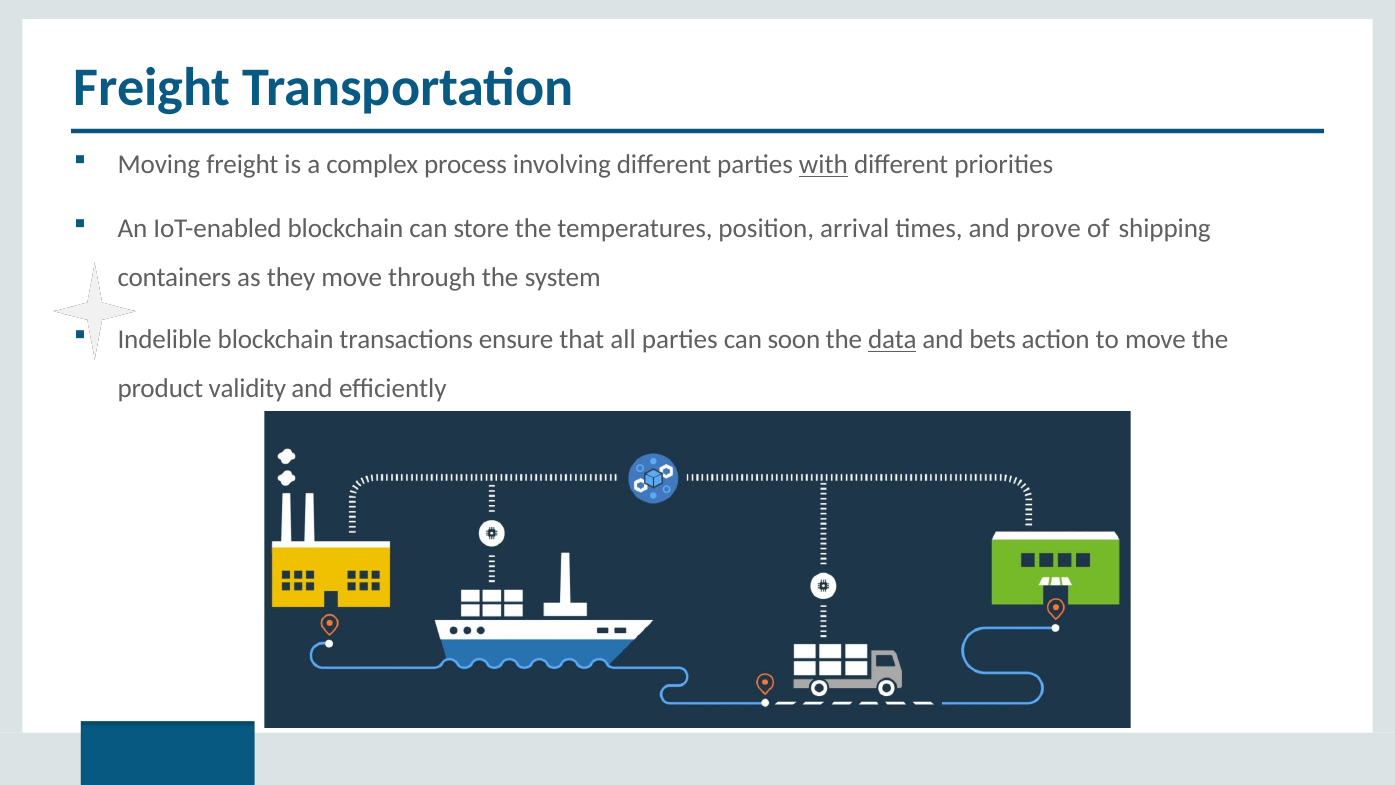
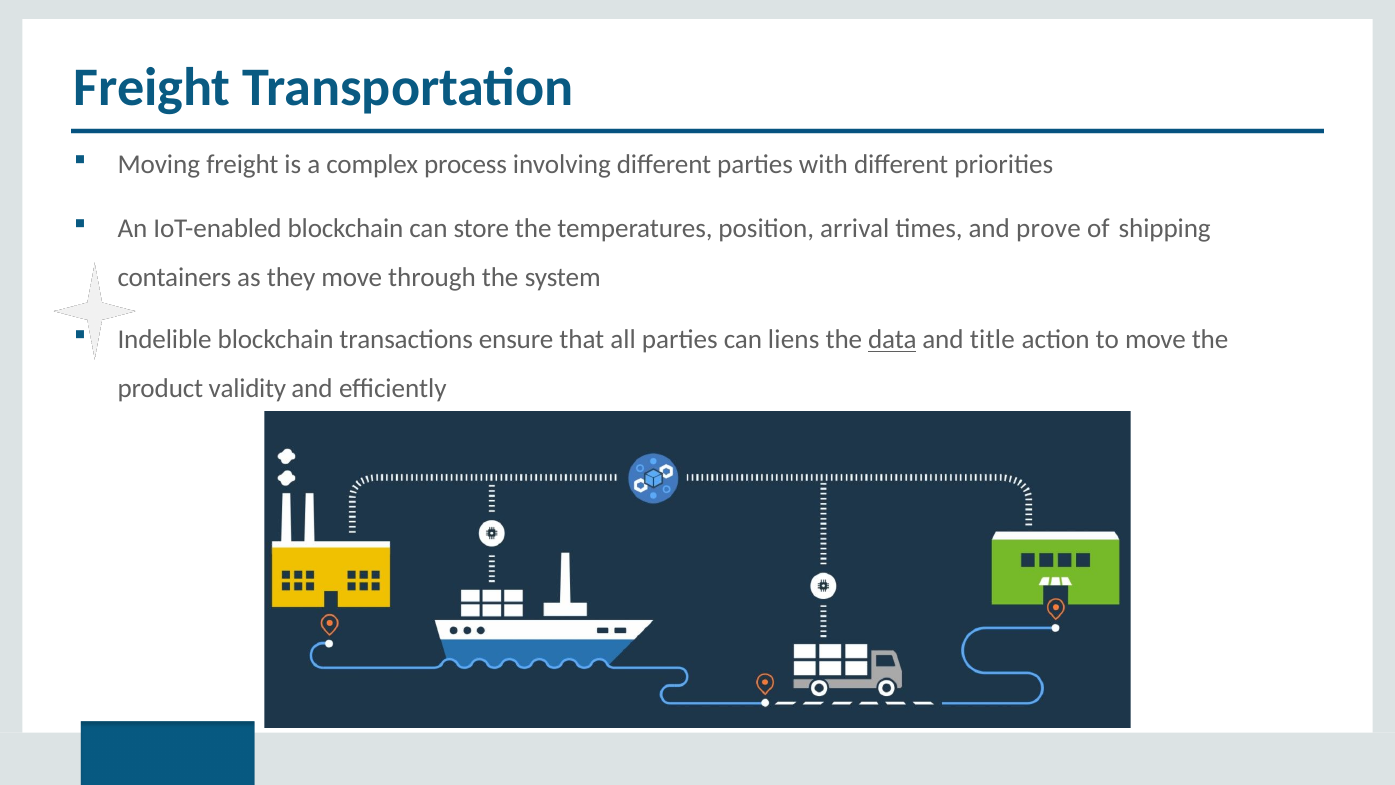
with underline: present -> none
soon: soon -> liens
bets: bets -> title
